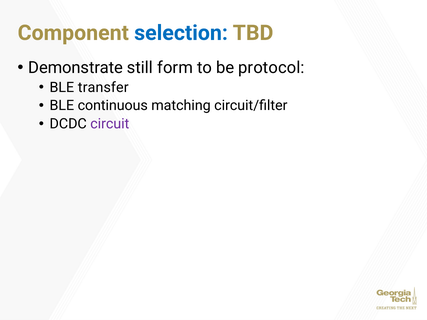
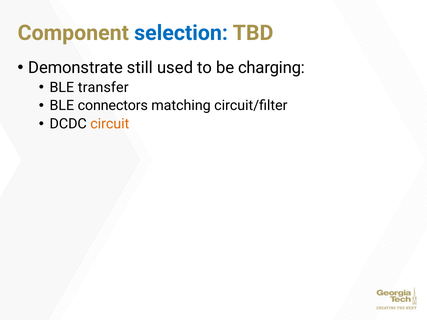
form: form -> used
protocol: protocol -> charging
continuous: continuous -> connectors
circuit colour: purple -> orange
